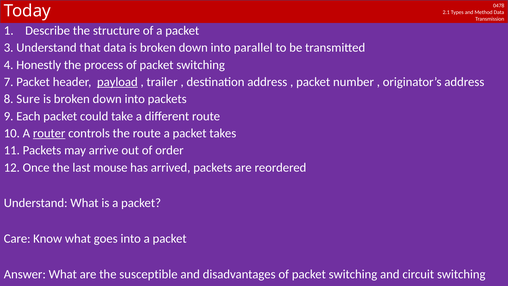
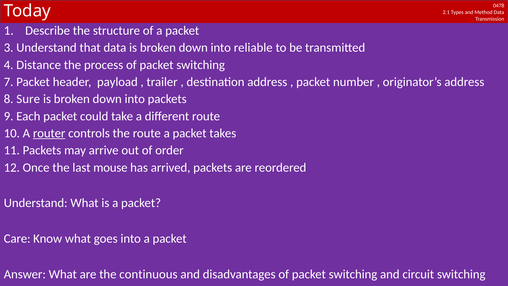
parallel: parallel -> reliable
Honestly: Honestly -> Distance
payload underline: present -> none
susceptible: susceptible -> continuous
